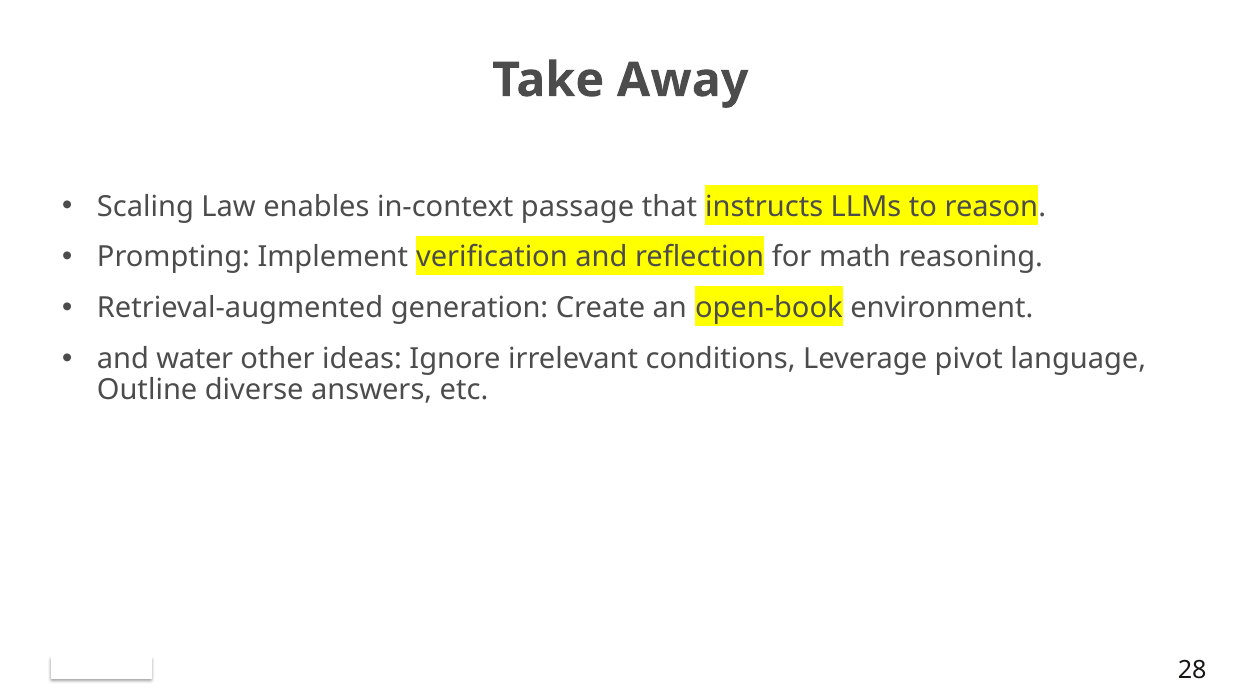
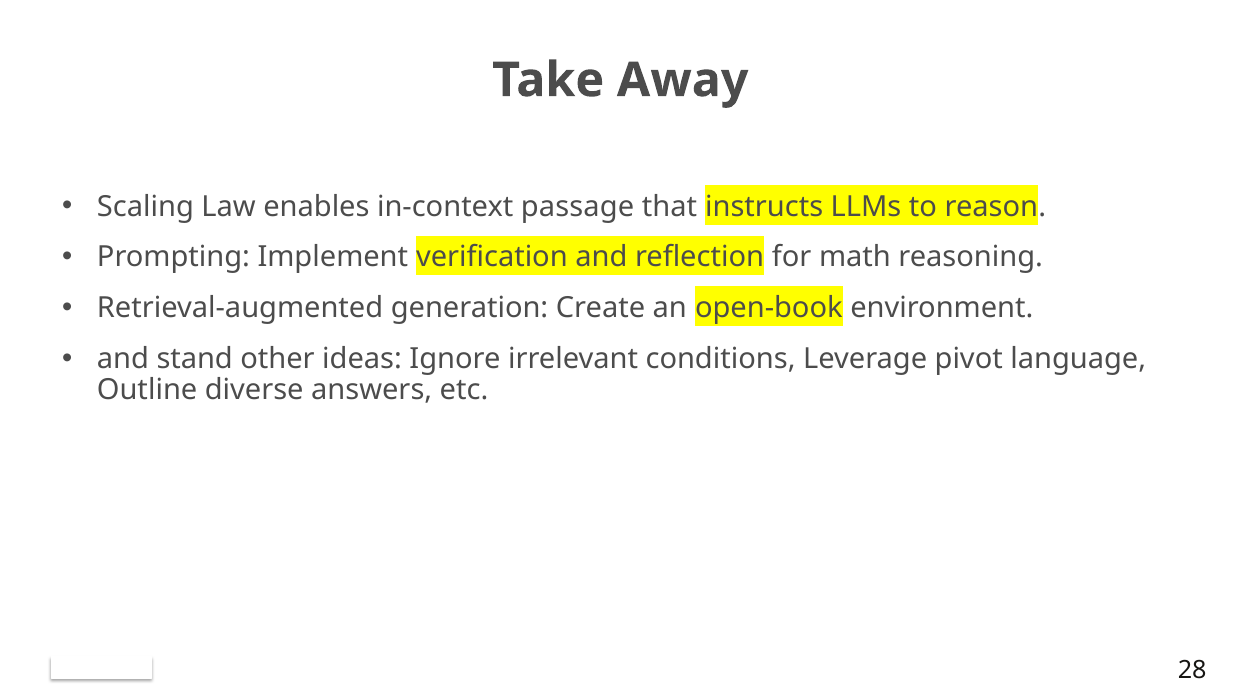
water: water -> stand
